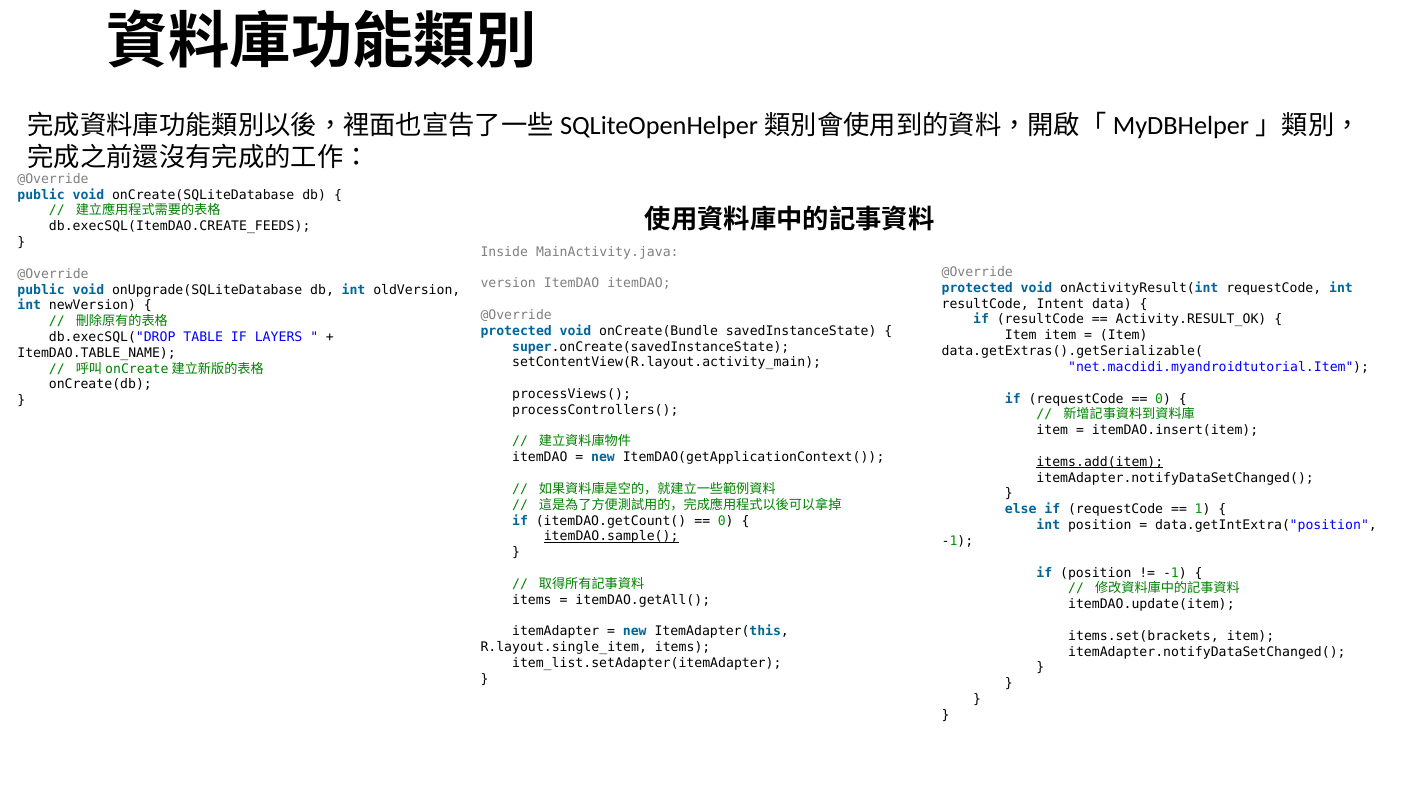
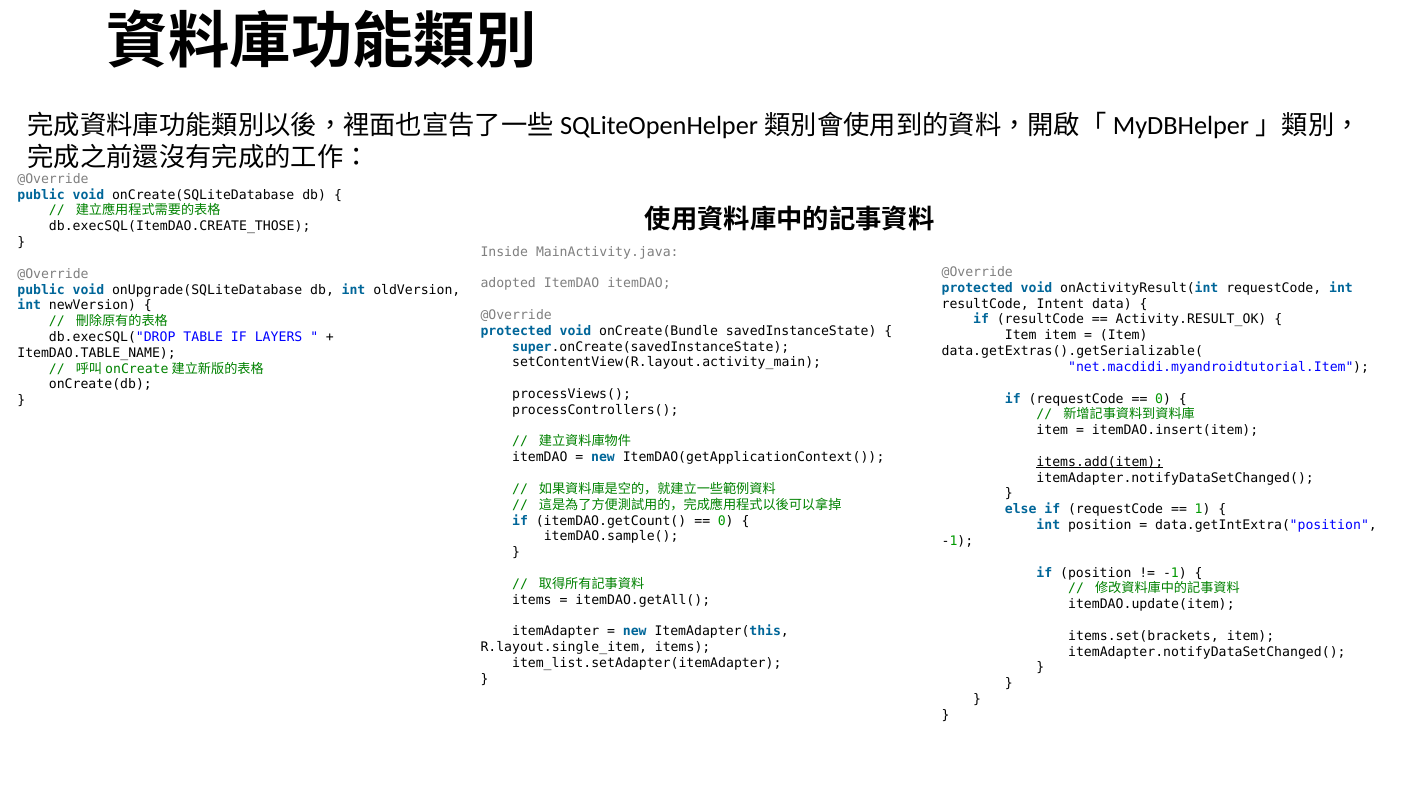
db.execSQL(ItemDAO.CREATE_FEEDS: db.execSQL(ItemDAO.CREATE_FEEDS -> db.execSQL(ItemDAO.CREATE_THOSE
version: version -> adopted
itemDAO.sample( underline: present -> none
